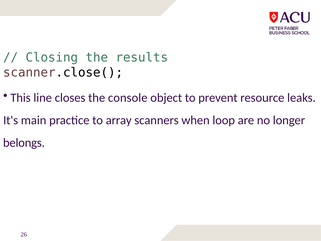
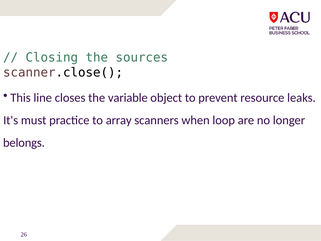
results: results -> sources
console: console -> variable
main: main -> must
